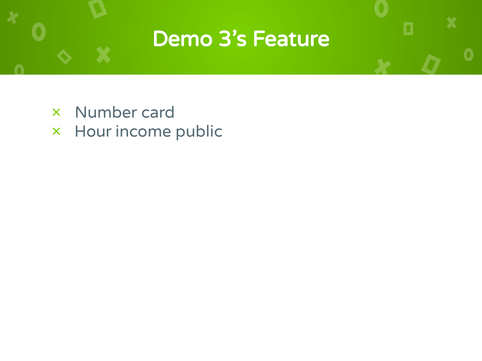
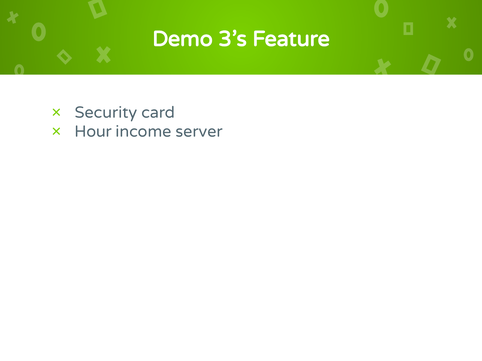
Number: Number -> Security
public: public -> server
